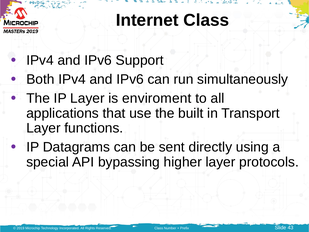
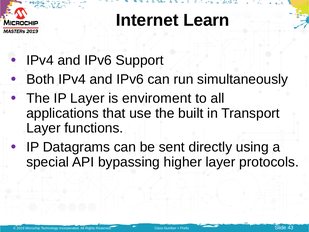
Internet Class: Class -> Learn
